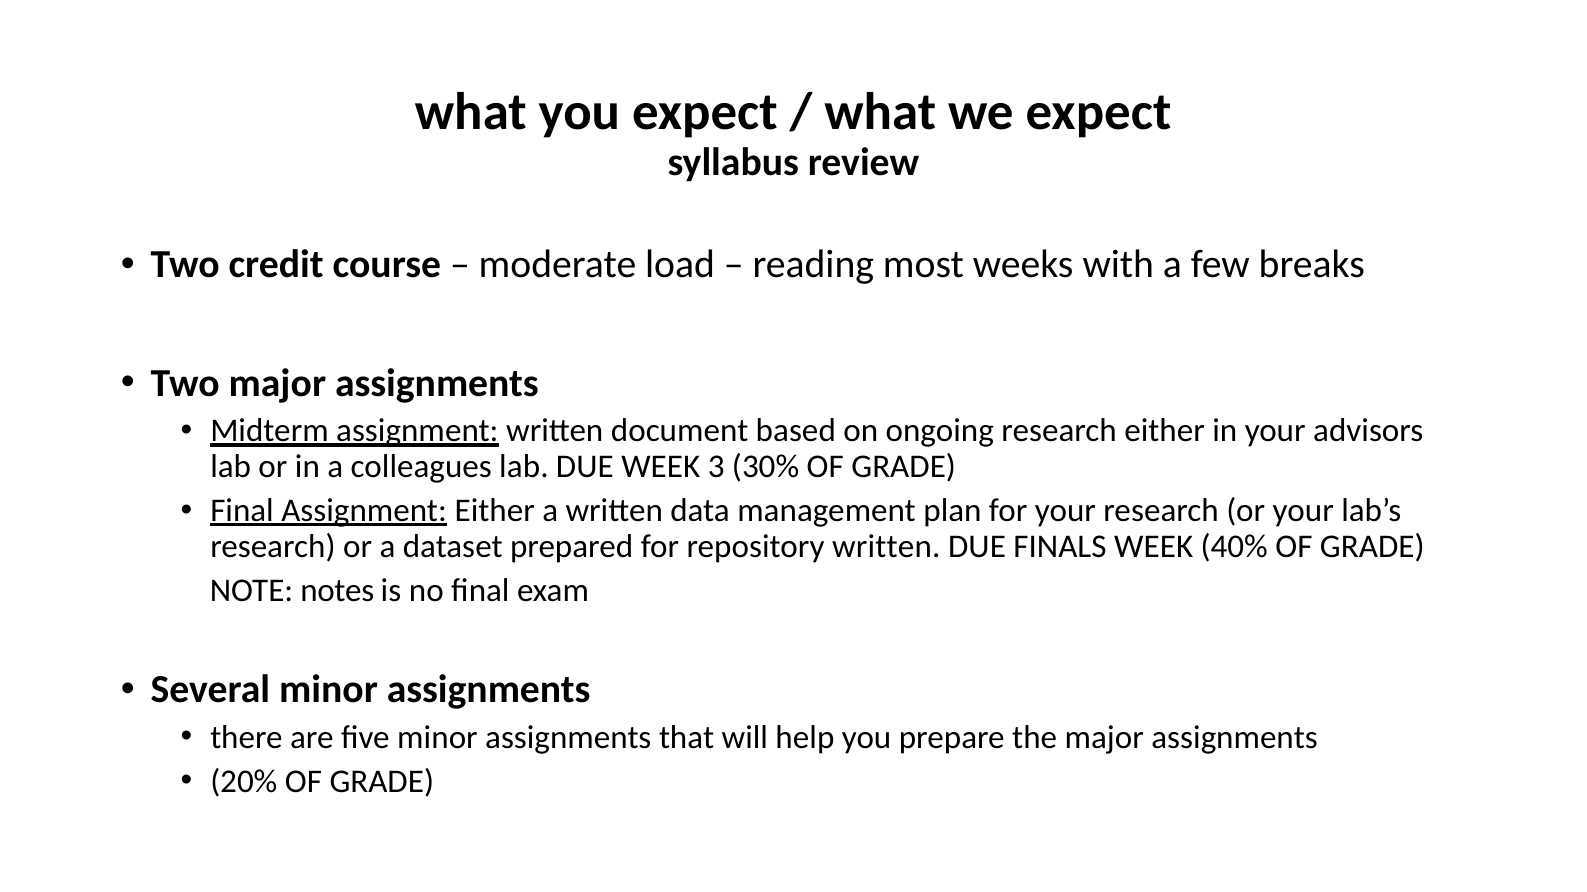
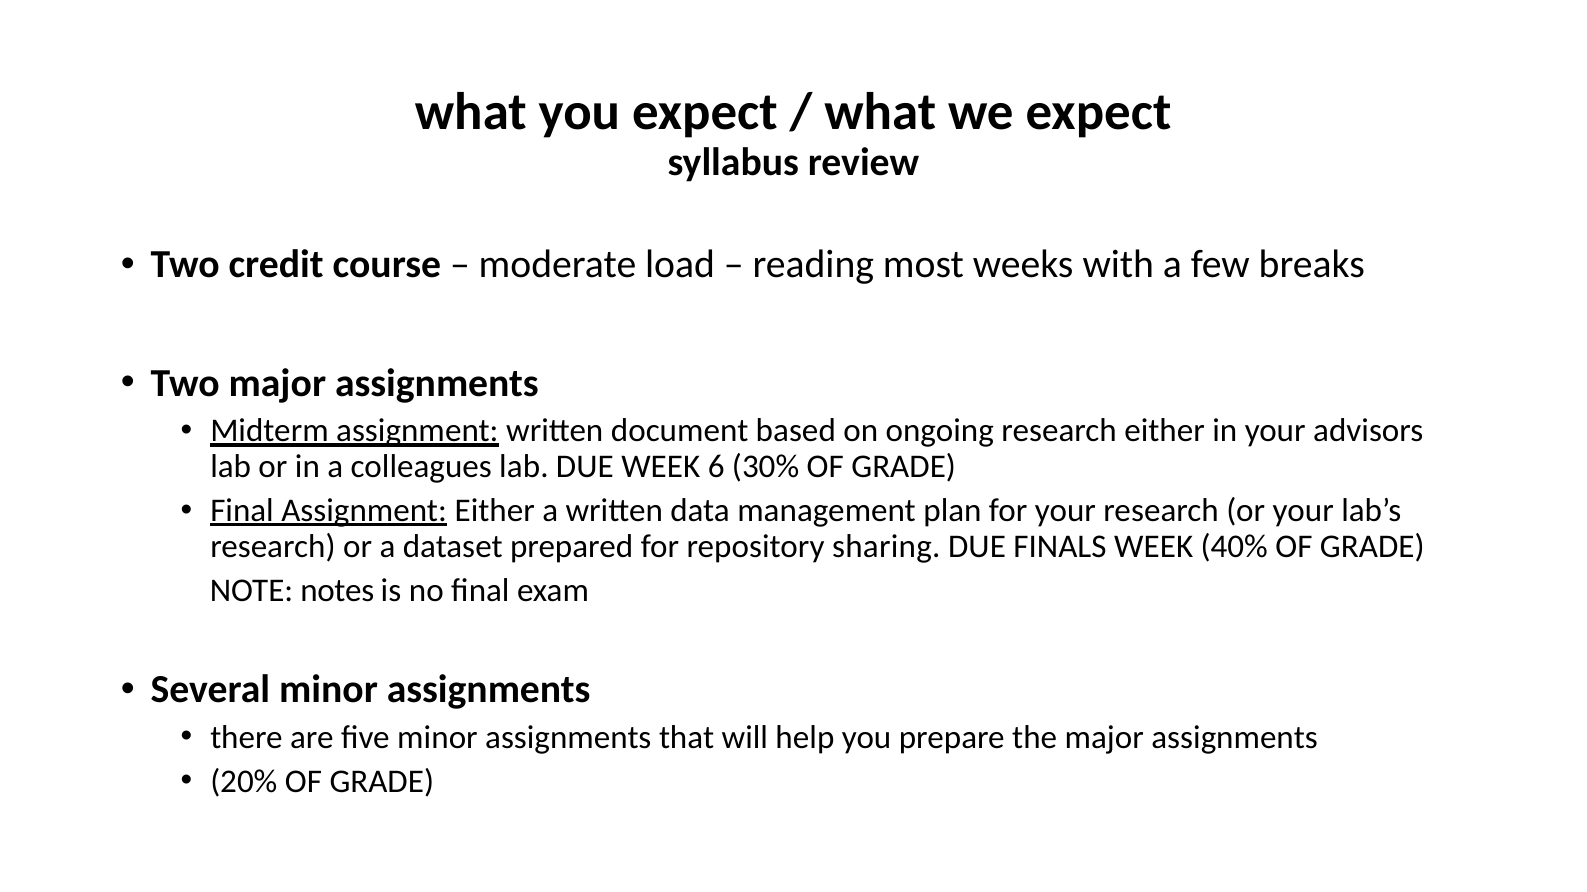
3: 3 -> 6
repository written: written -> sharing
